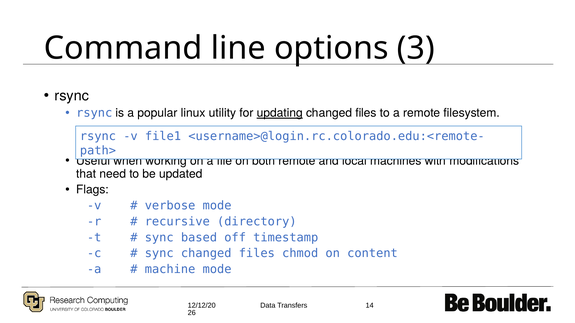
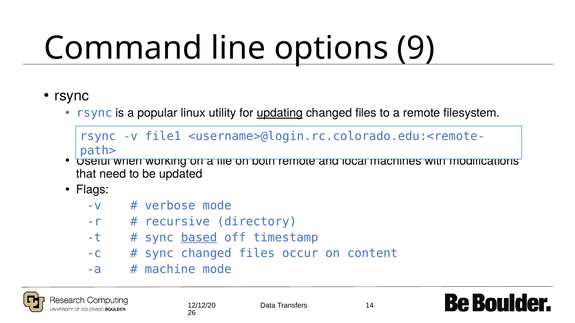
3: 3 -> 9
based underline: none -> present
chmod: chmod -> occur
